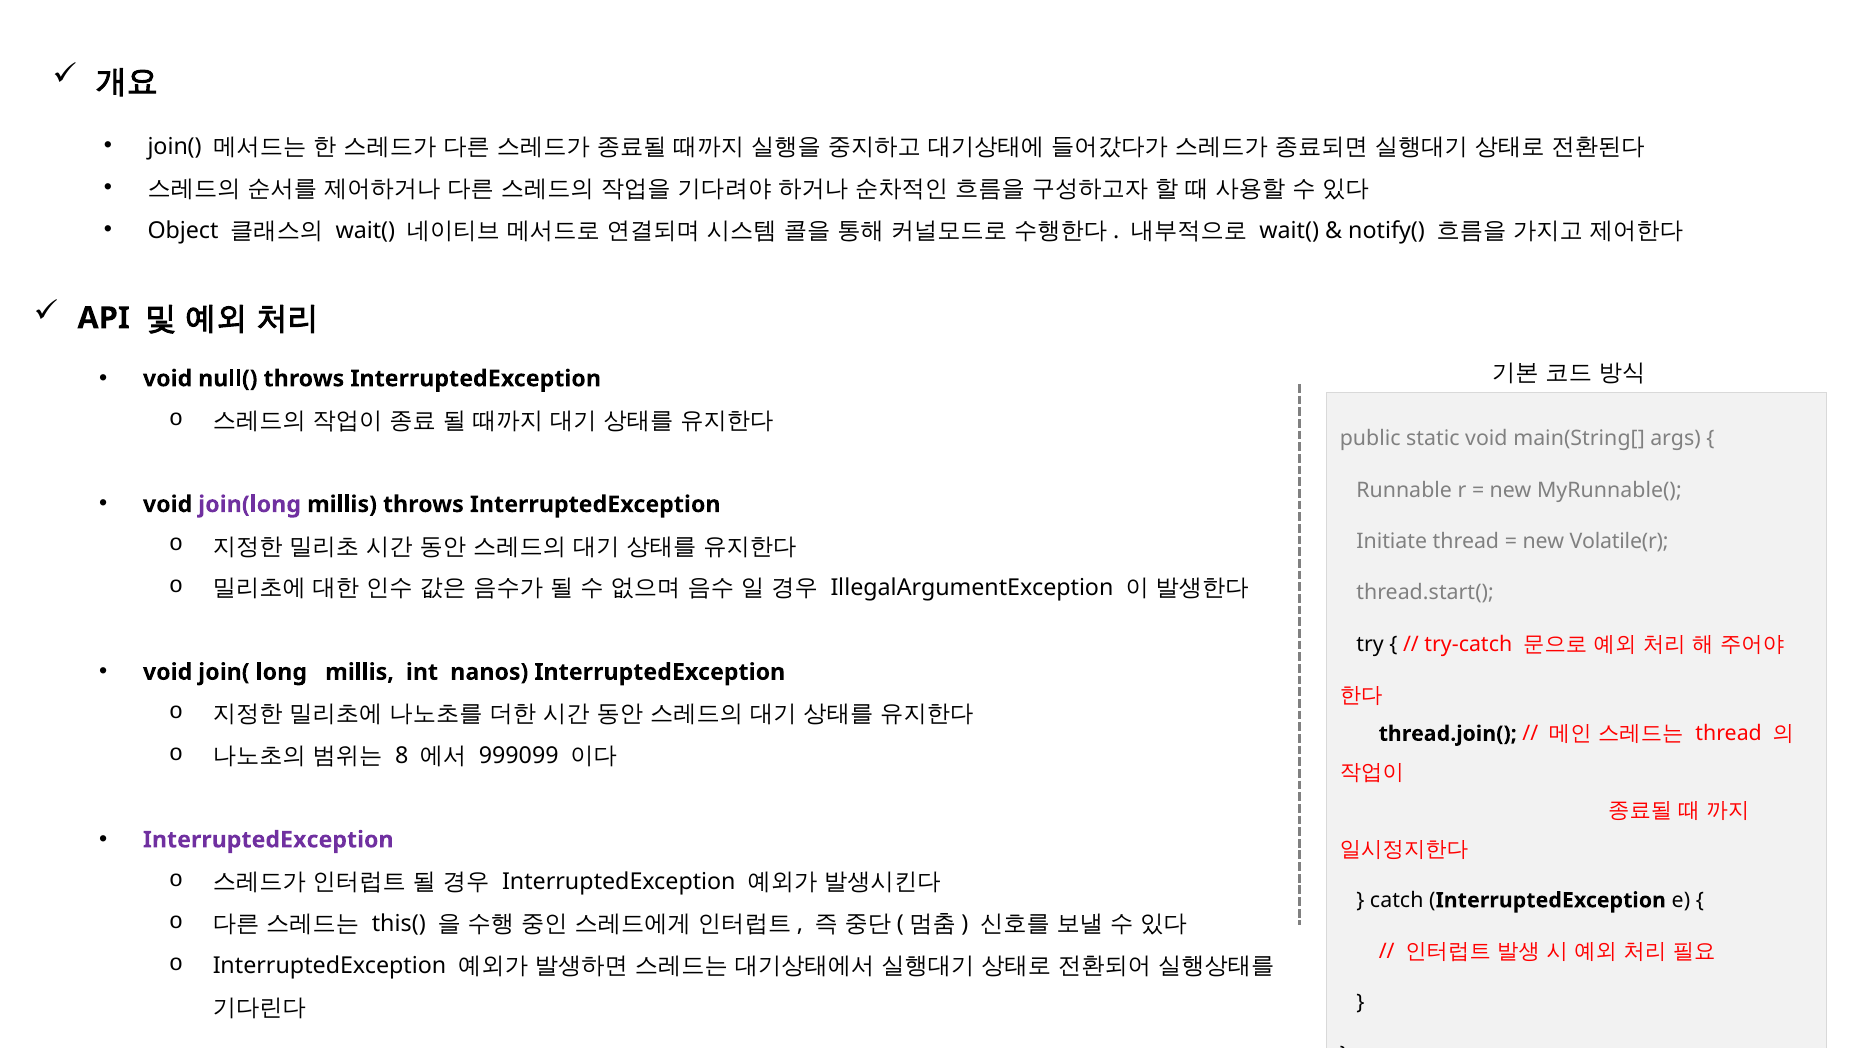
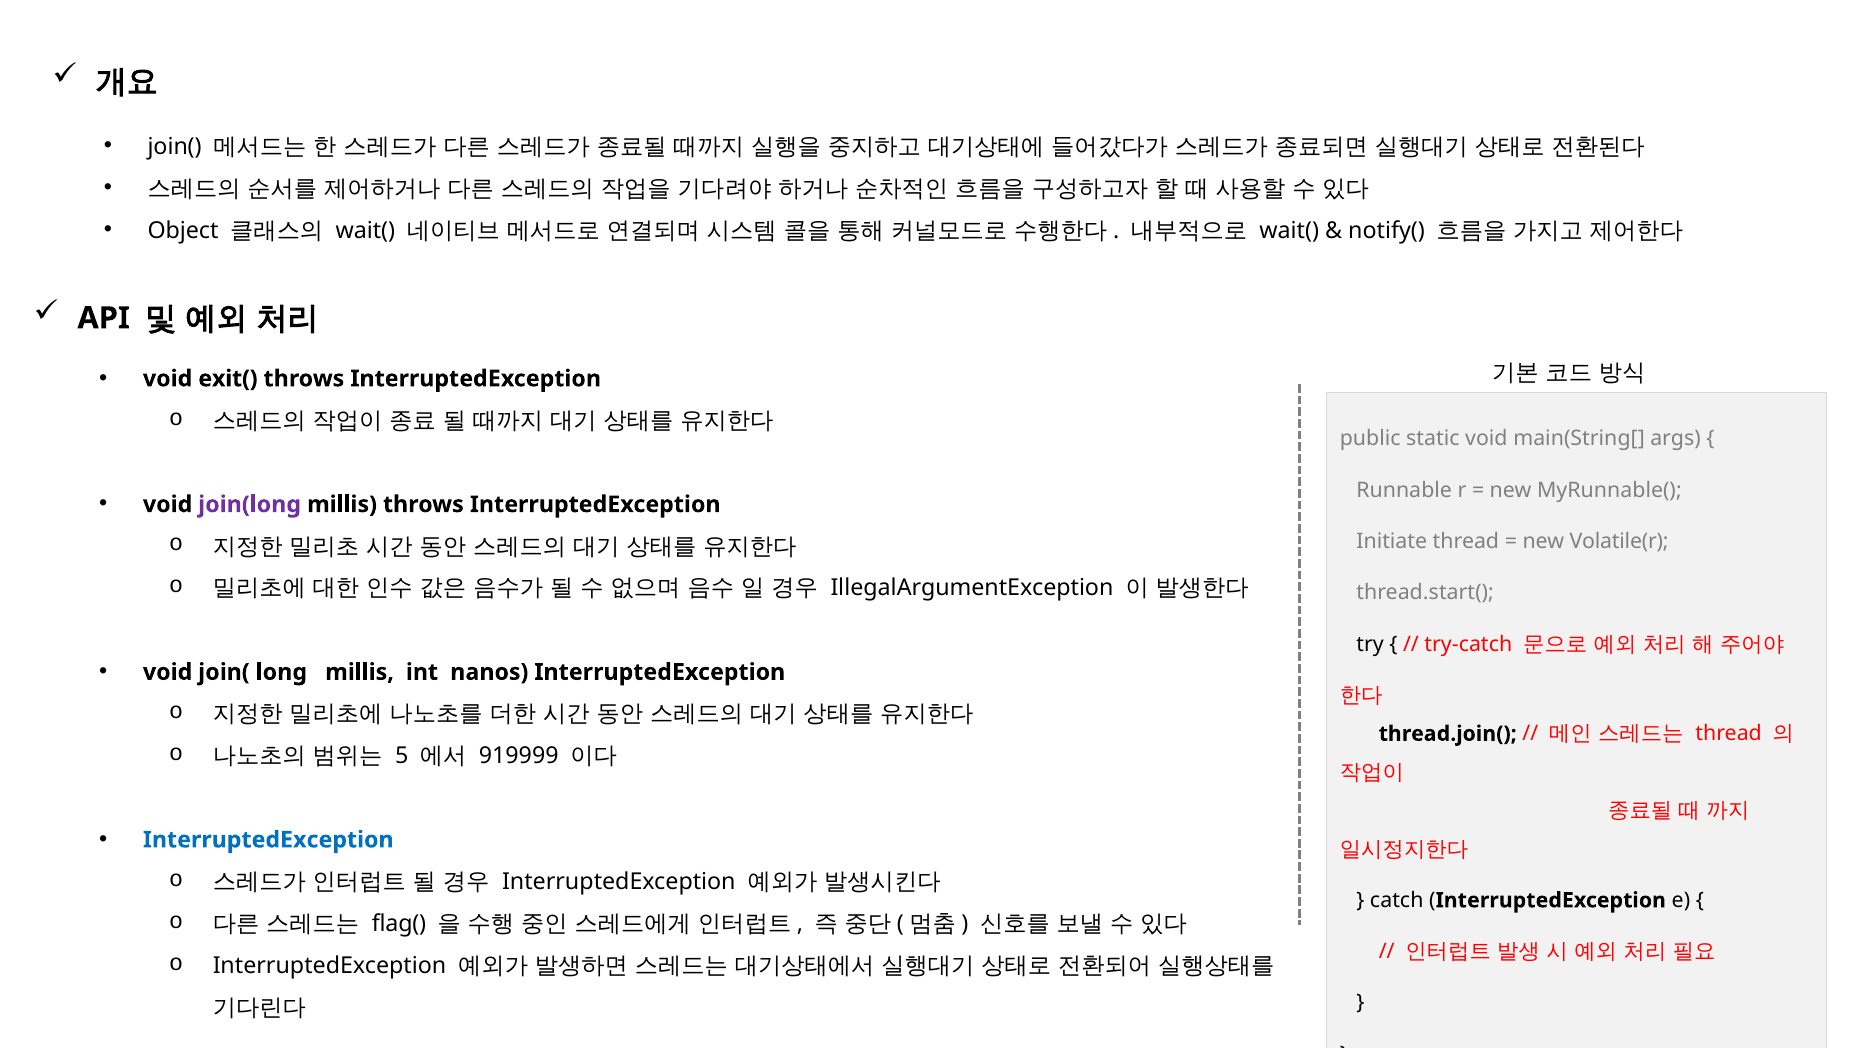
null(: null( -> exit(
8: 8 -> 5
999099: 999099 -> 919999
InterruptedException at (268, 840) colour: purple -> blue
this(: this( -> flag(
